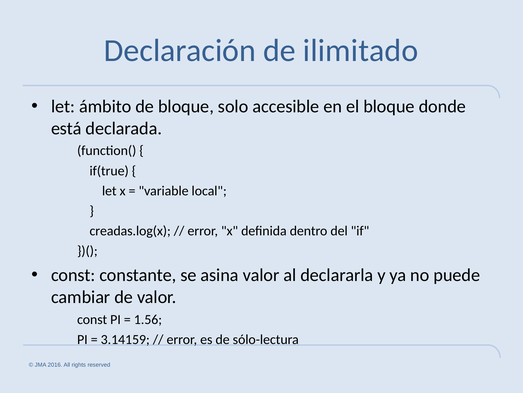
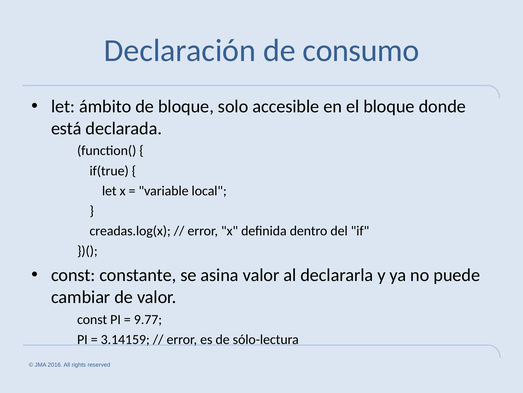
ilimitado: ilimitado -> consumo
1.56: 1.56 -> 9.77
